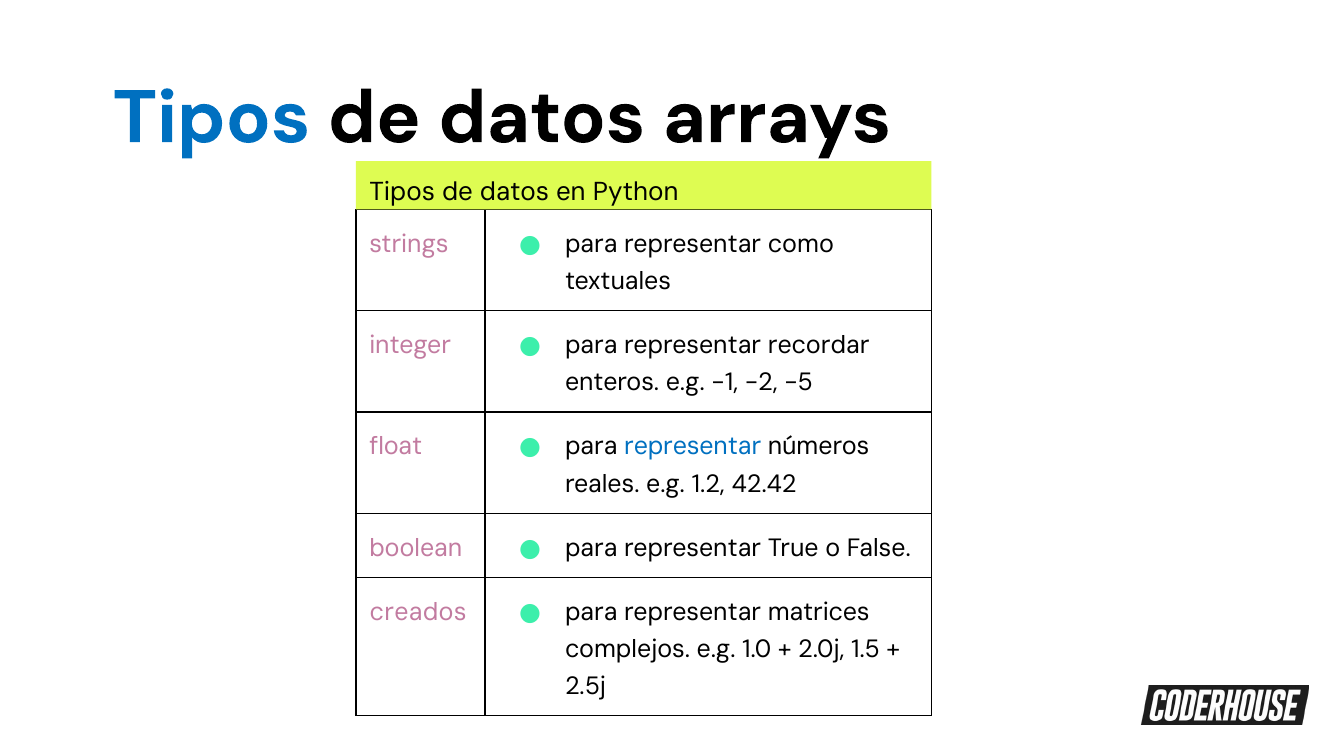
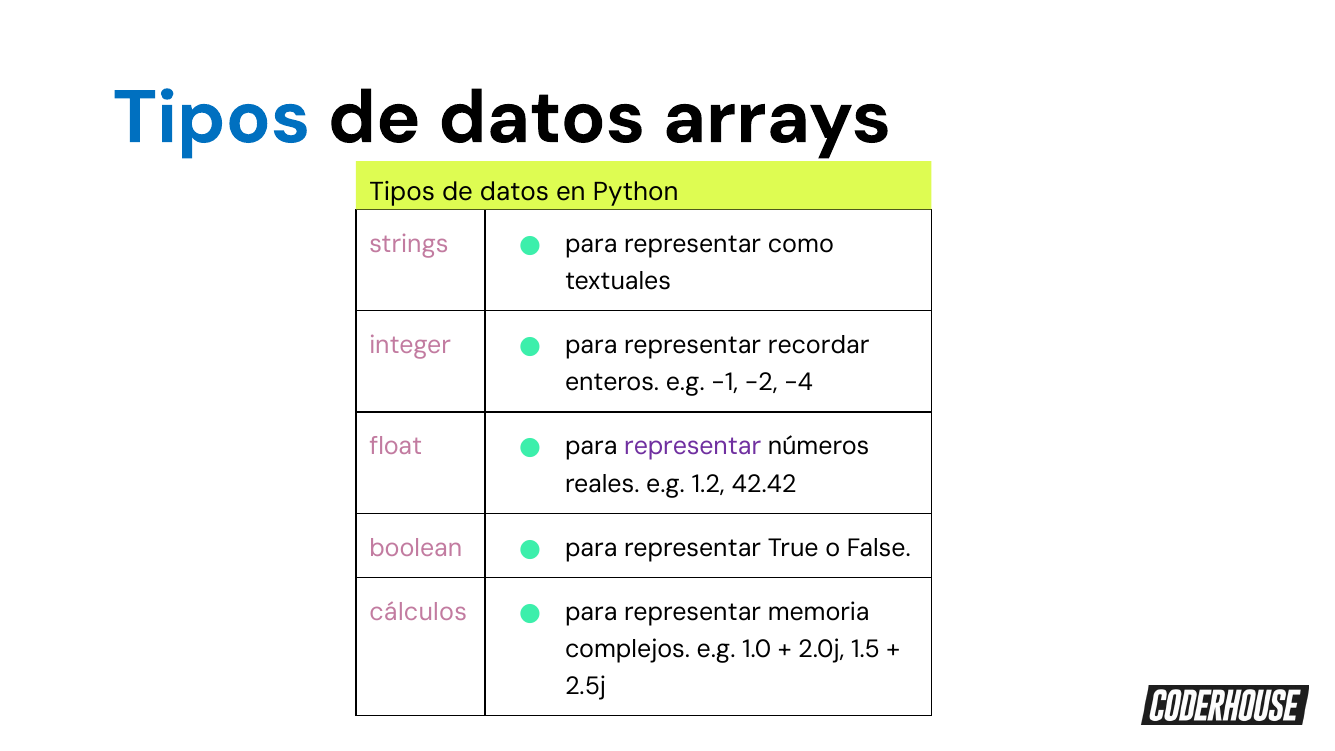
-5: -5 -> -4
representar at (693, 447) colour: blue -> purple
creados: creados -> cálculos
matrices: matrices -> memoria
